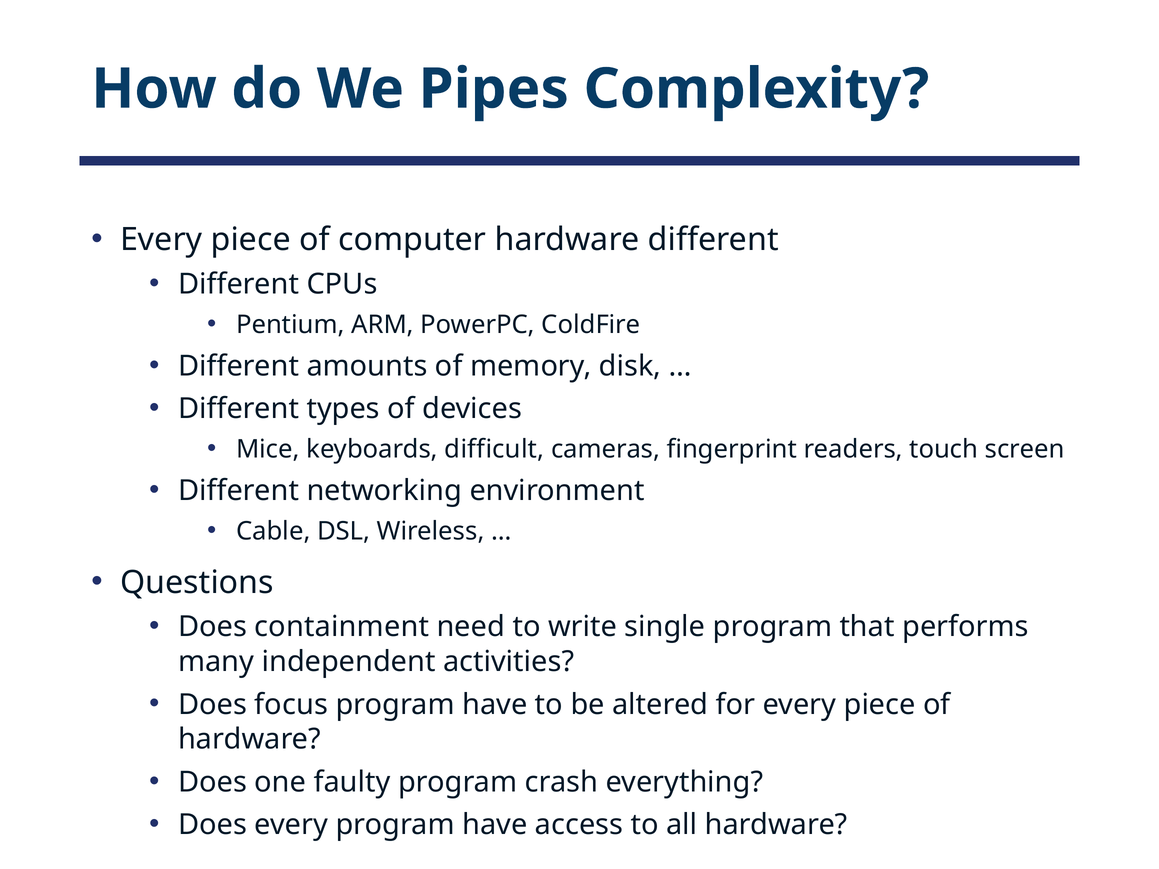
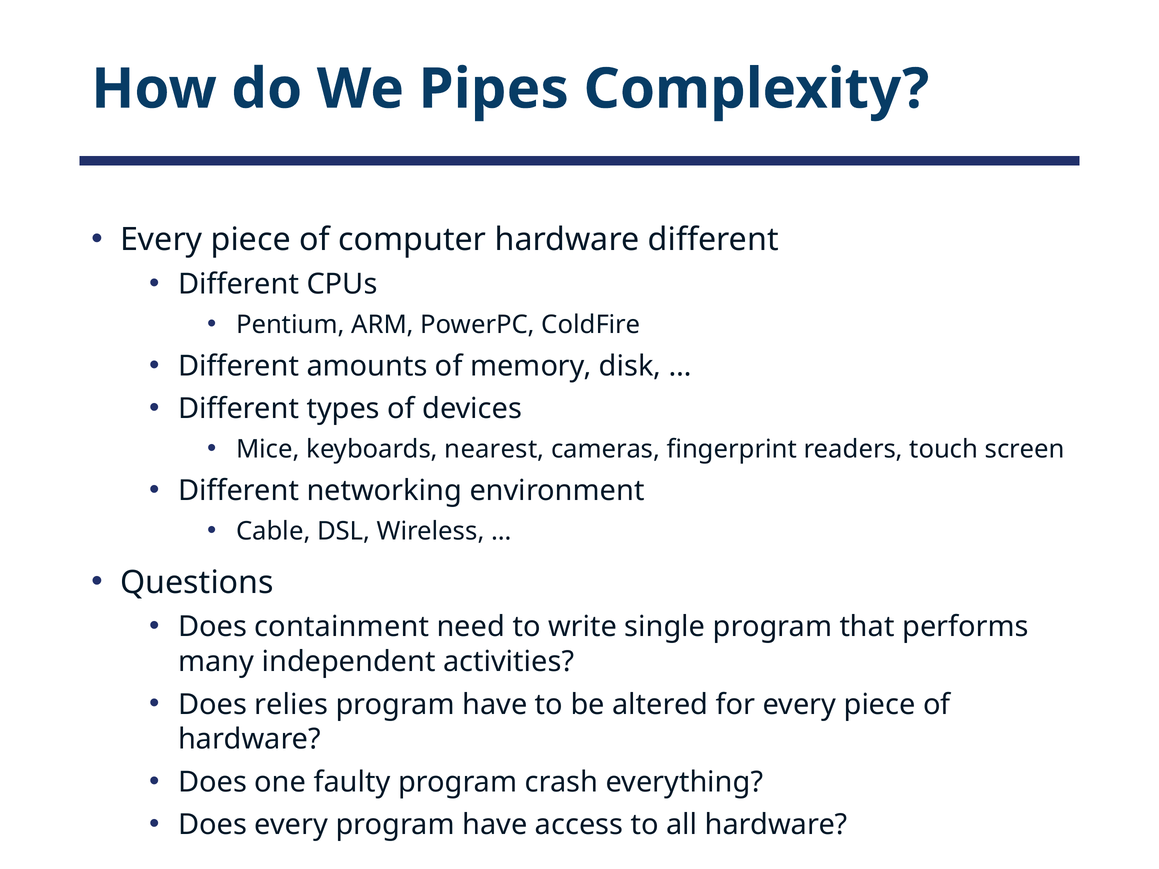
difficult: difficult -> nearest
focus: focus -> relies
